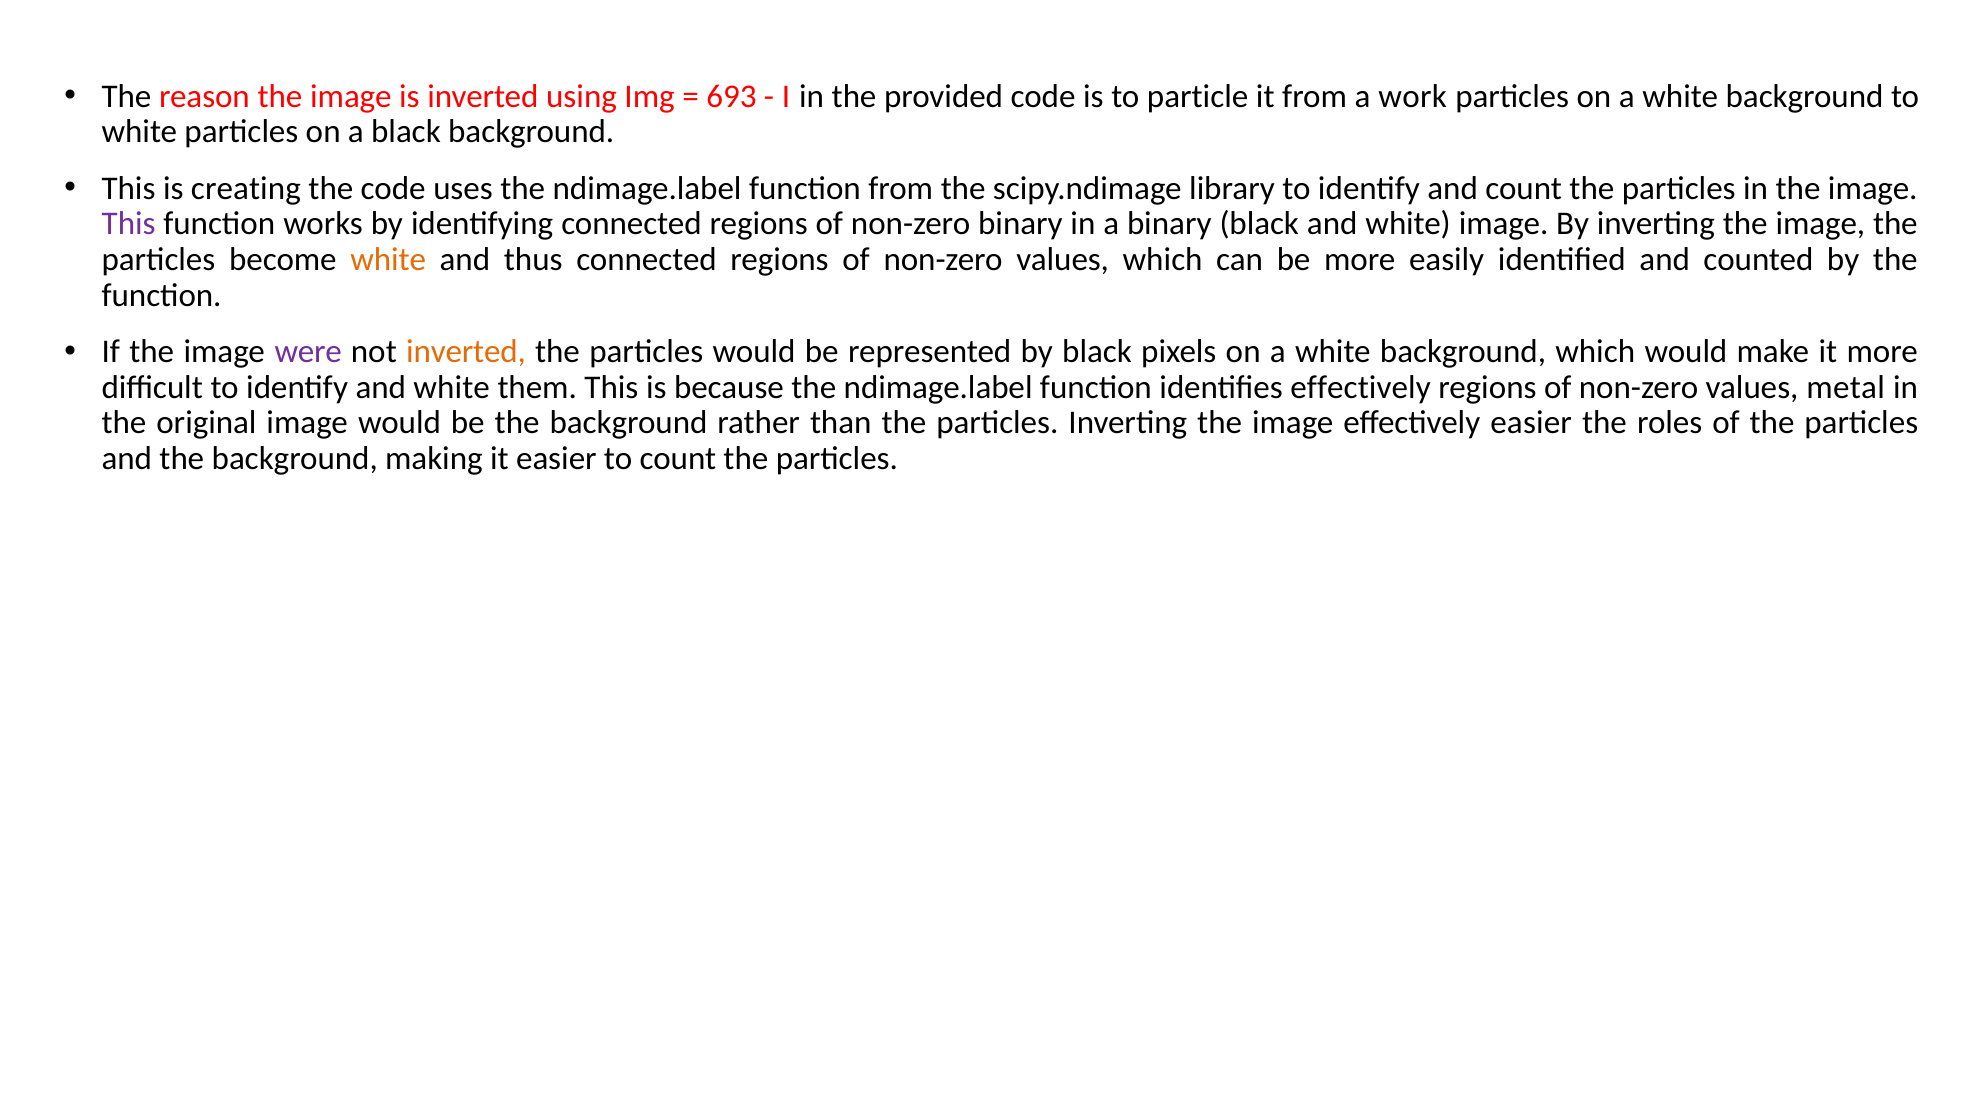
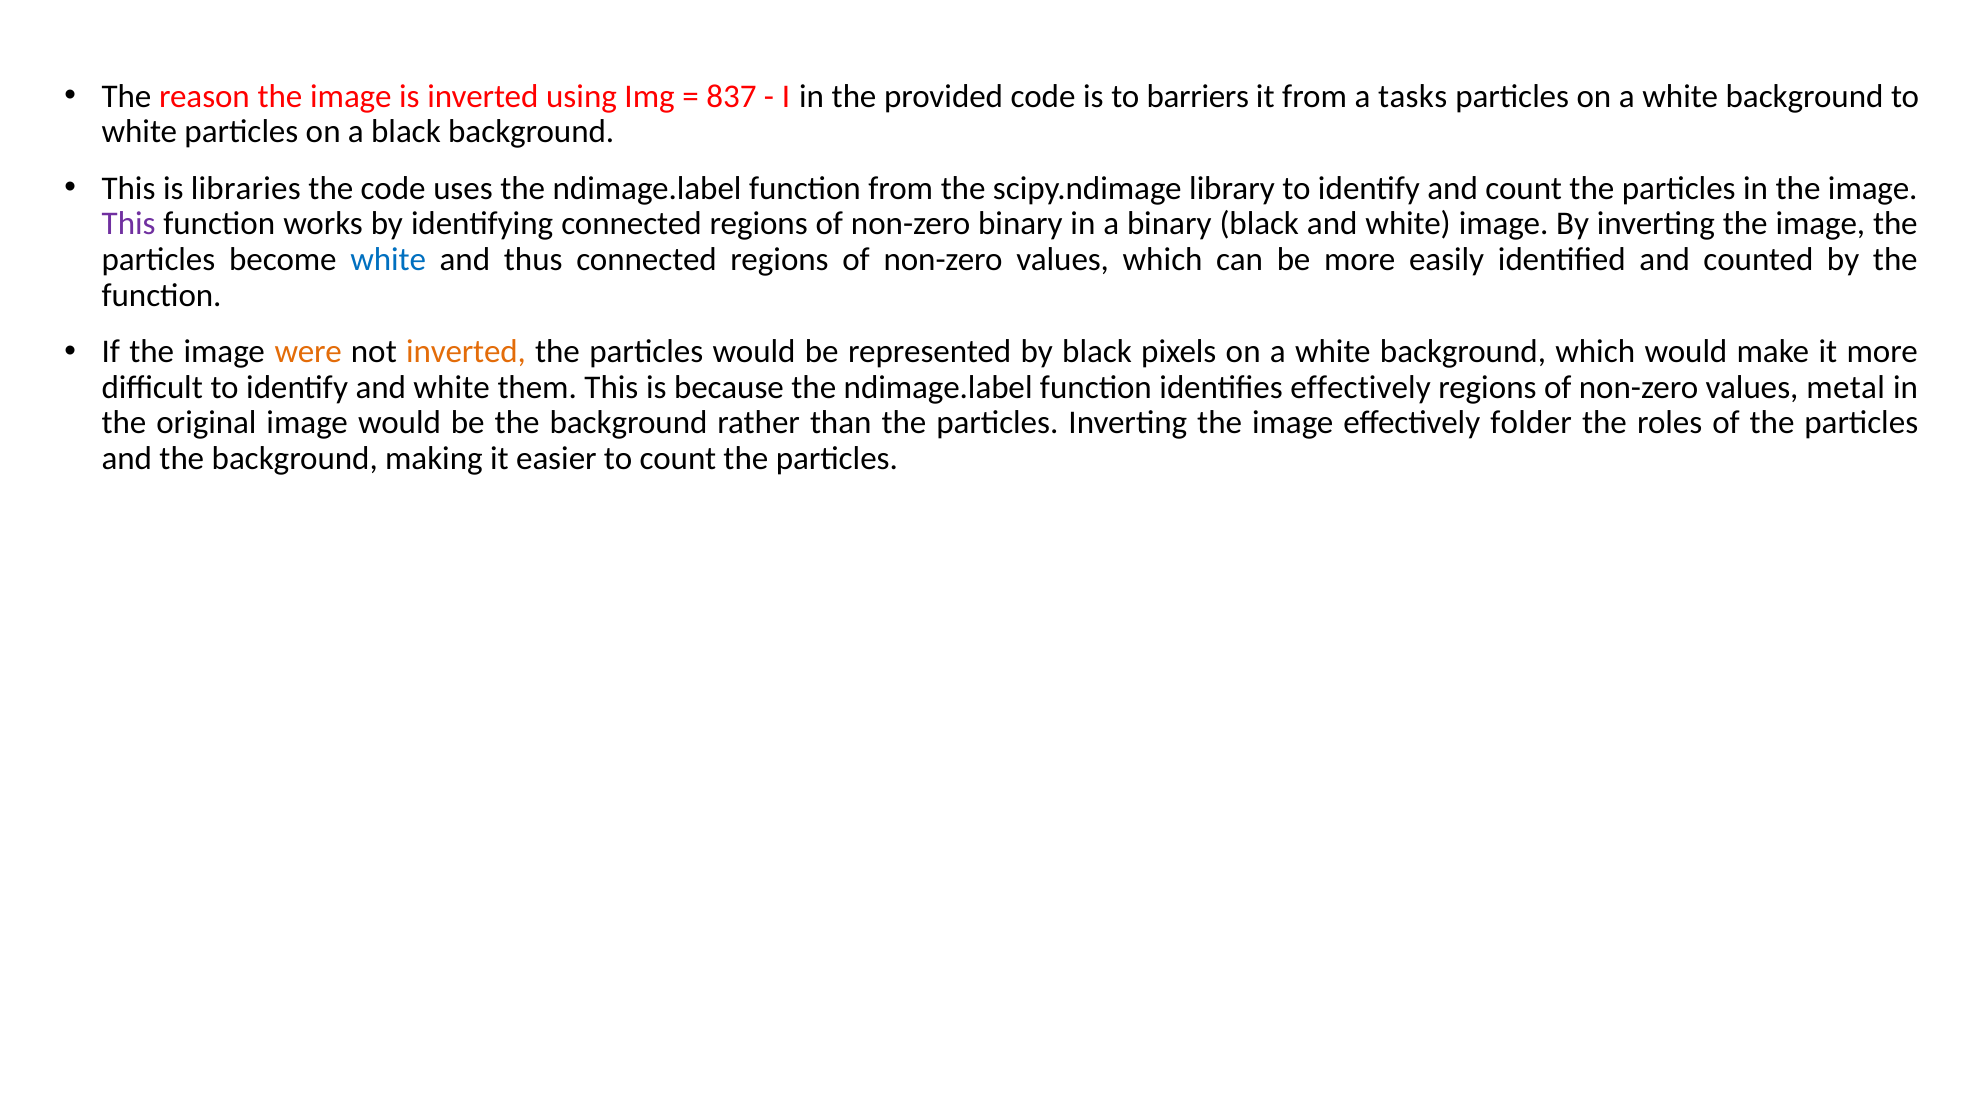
693: 693 -> 837
particle: particle -> barriers
work: work -> tasks
creating: creating -> libraries
white at (388, 260) colour: orange -> blue
were colour: purple -> orange
effectively easier: easier -> folder
